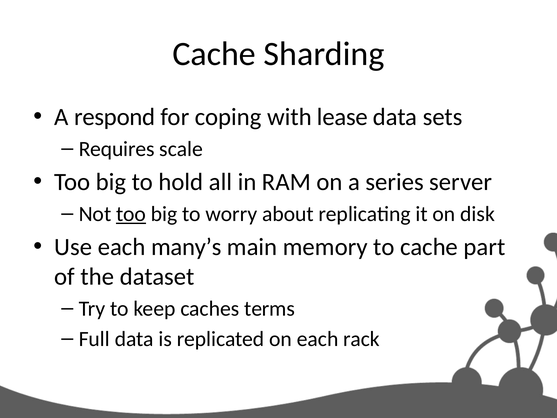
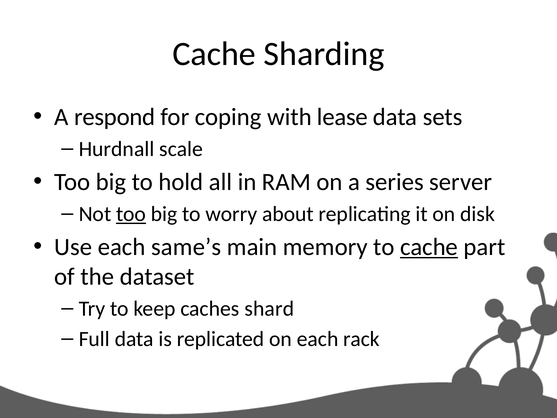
Requires: Requires -> Hurdnall
many’s: many’s -> same’s
cache at (429, 247) underline: none -> present
terms: terms -> shard
